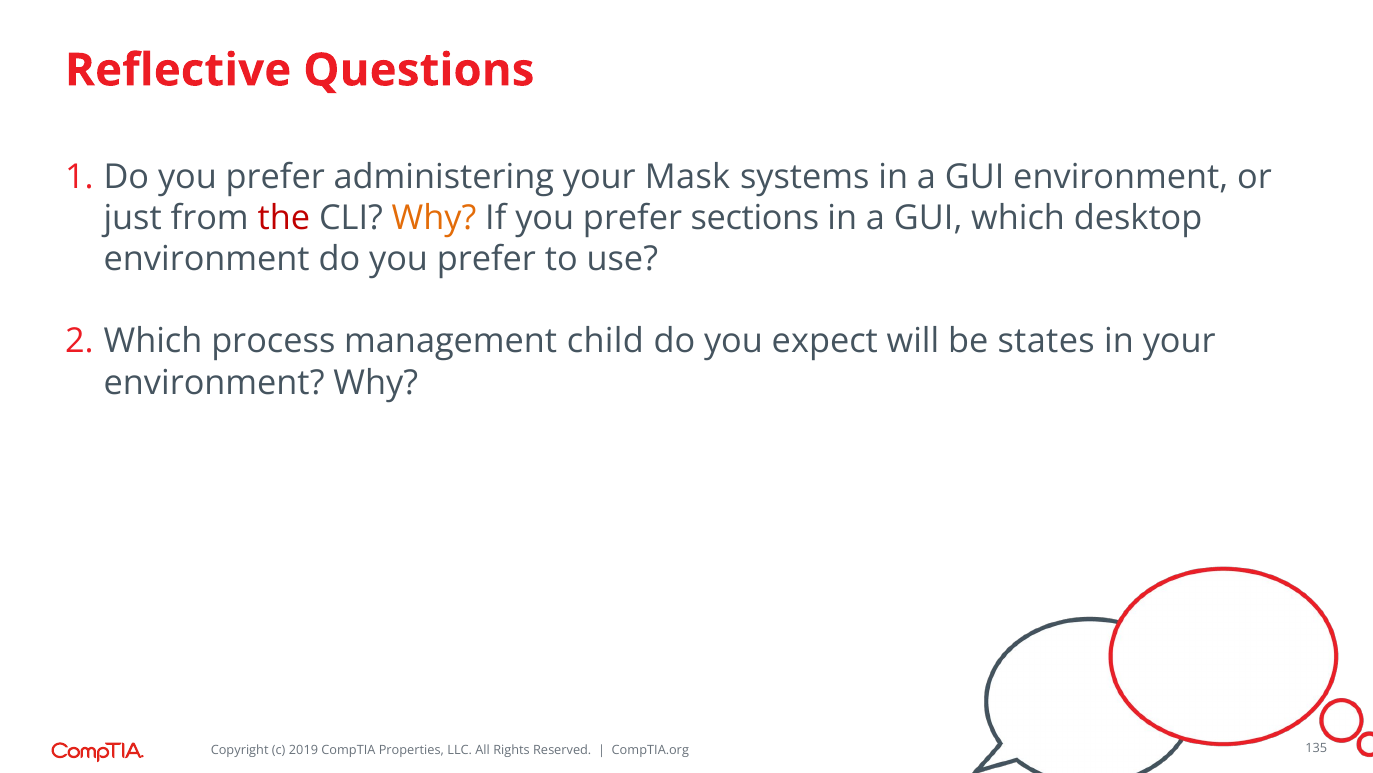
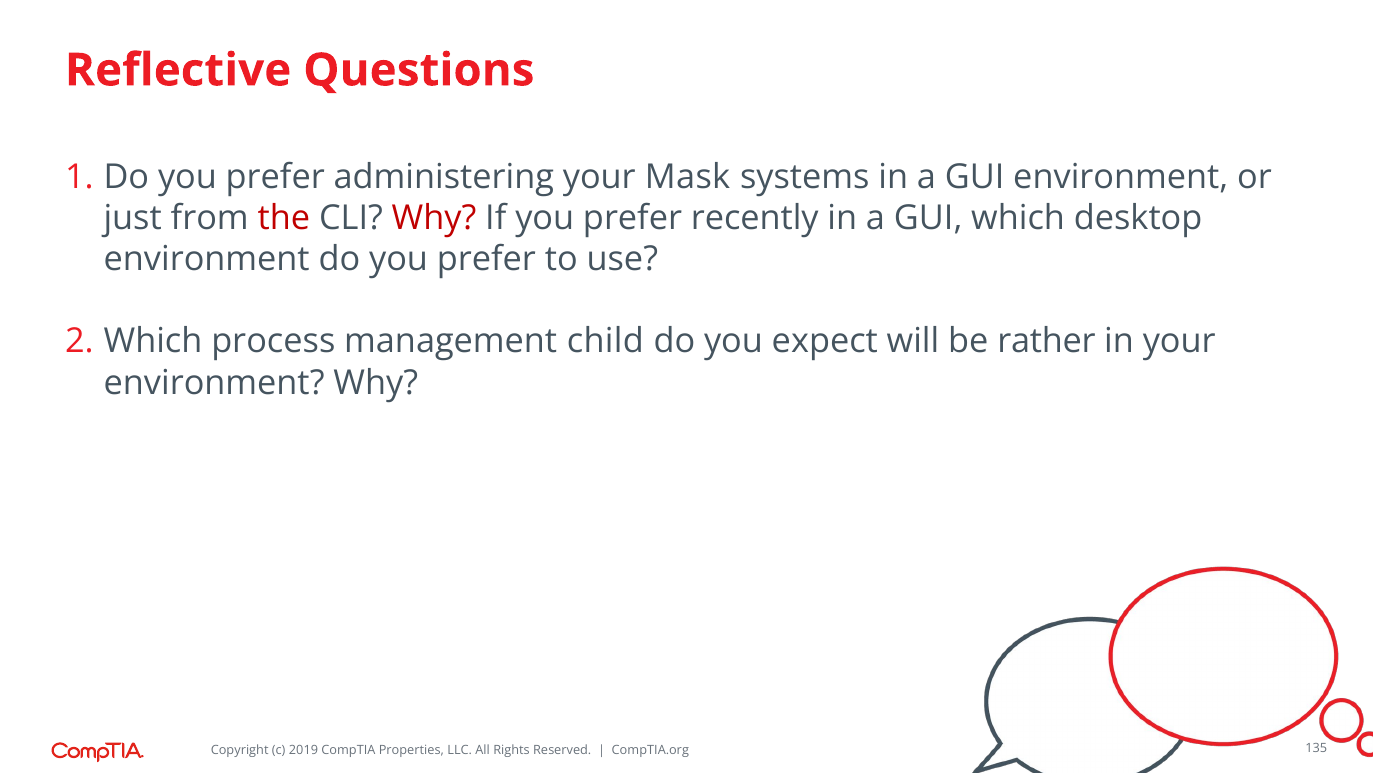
Why at (434, 218) colour: orange -> red
sections: sections -> recently
states: states -> rather
